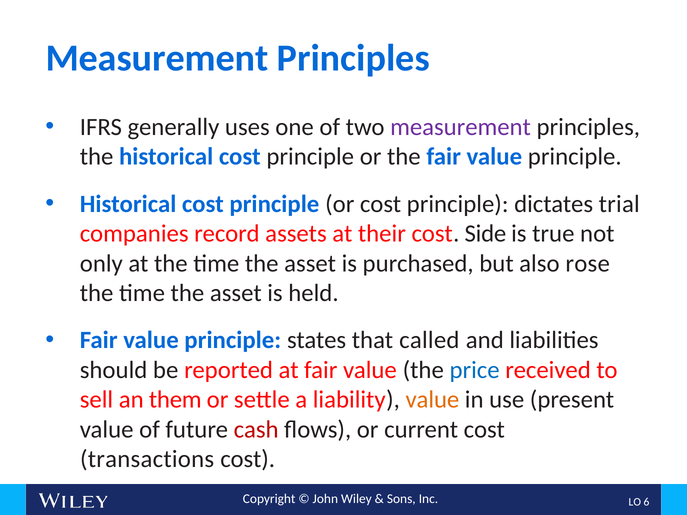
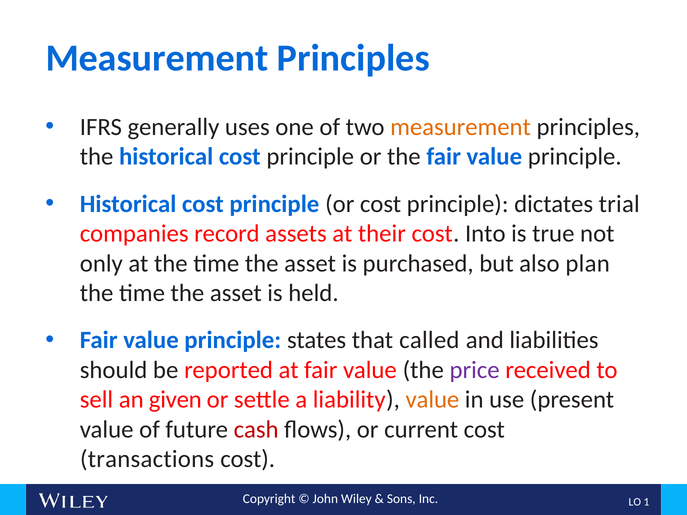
measurement at (461, 127) colour: purple -> orange
Side: Side -> Into
rose: rose -> plan
price colour: blue -> purple
them: them -> given
6: 6 -> 1
